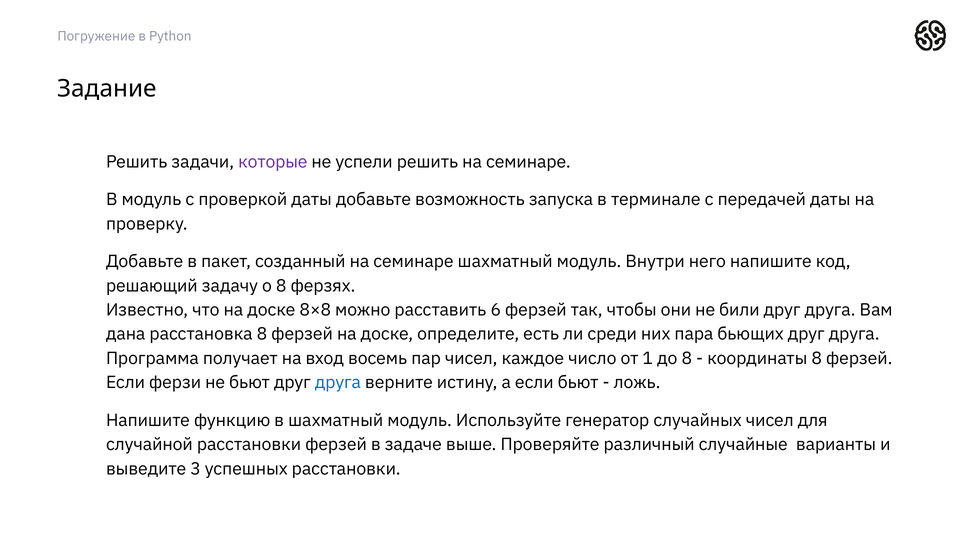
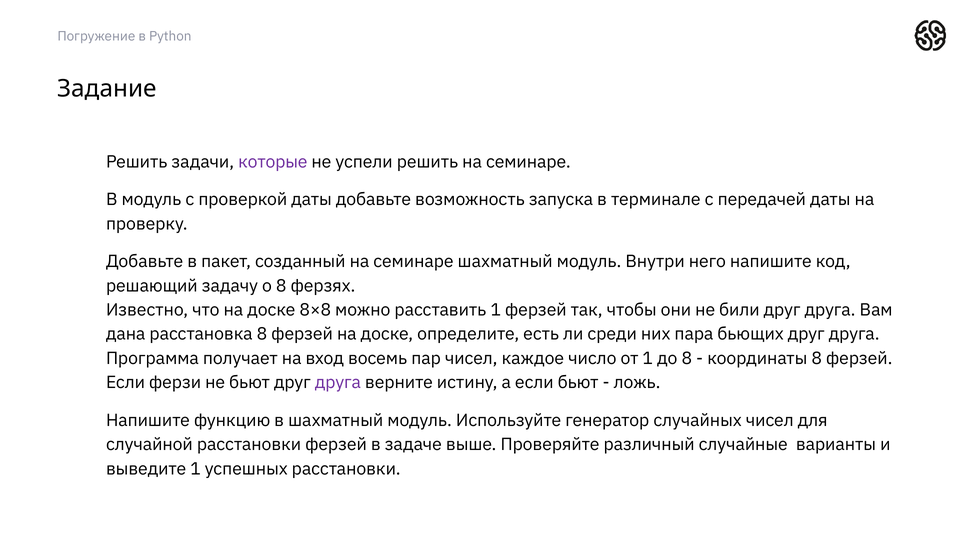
расставить 6: 6 -> 1
друга at (338, 383) colour: blue -> purple
выведите 3: 3 -> 1
